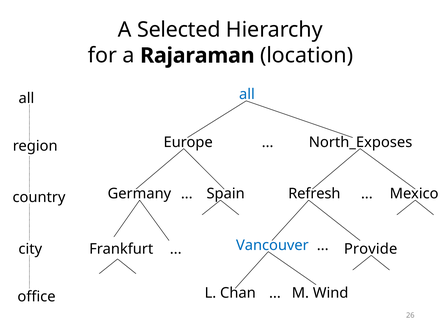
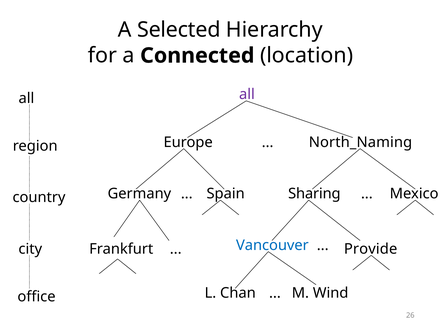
Rajaraman: Rajaraman -> Connected
all at (247, 94) colour: blue -> purple
North_Exposes: North_Exposes -> North_Naming
Refresh: Refresh -> Sharing
